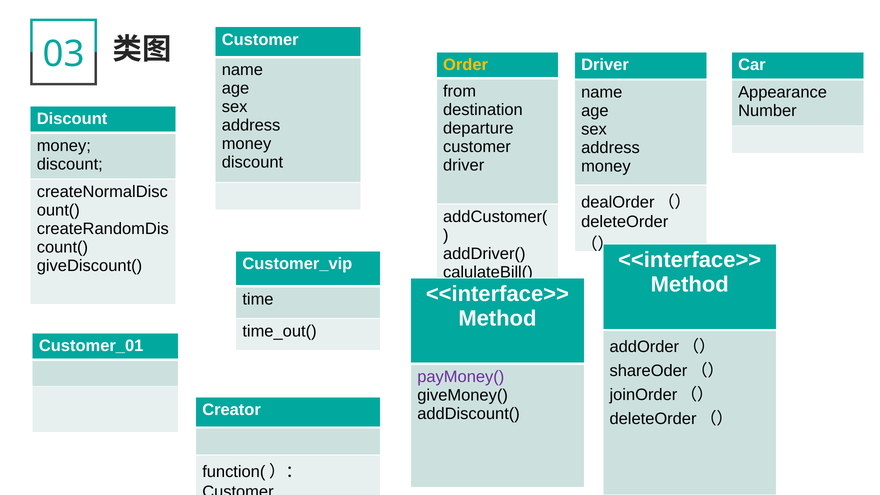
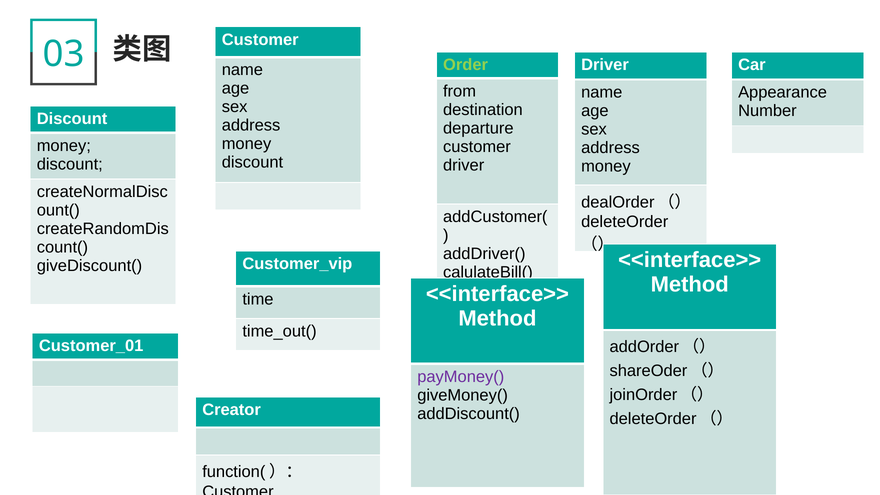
Order colour: yellow -> light green
